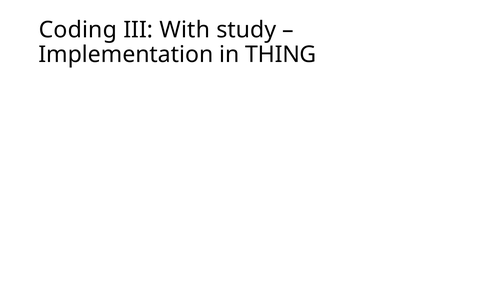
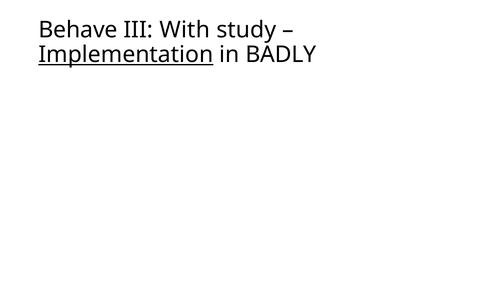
Coding: Coding -> Behave
Implementation underline: none -> present
THING: THING -> BADLY
